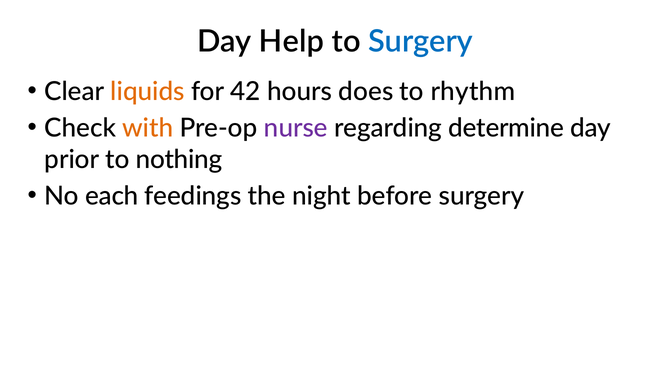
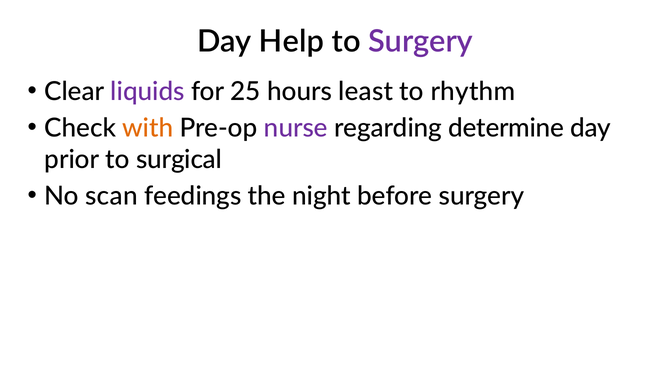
Surgery at (421, 42) colour: blue -> purple
liquids colour: orange -> purple
42: 42 -> 25
does: does -> least
nothing: nothing -> surgical
each: each -> scan
